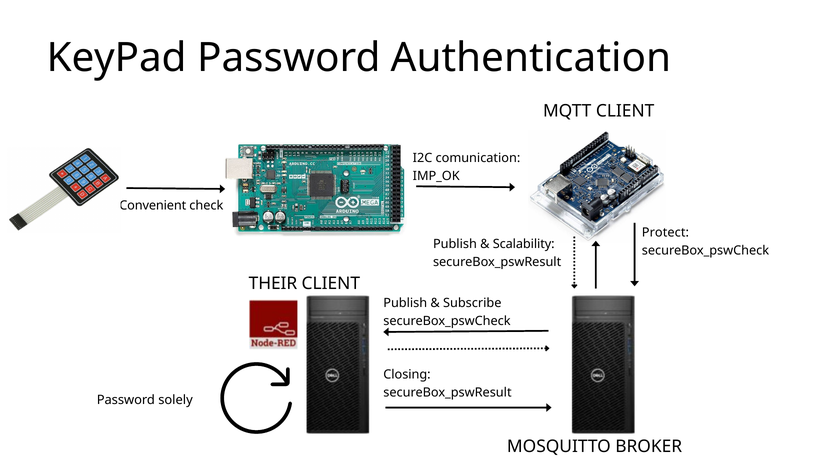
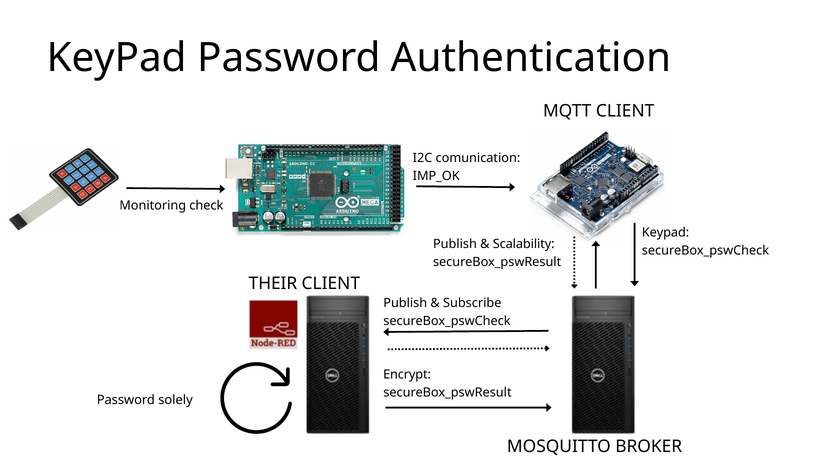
Convenient: Convenient -> Monitoring
Protect at (665, 233): Protect -> Keypad
Closing: Closing -> Encrypt
